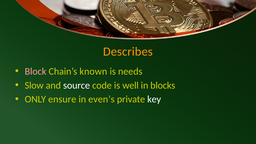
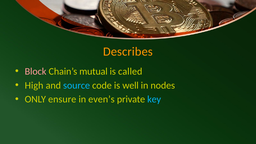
known: known -> mutual
needs: needs -> called
Slow: Slow -> High
source colour: white -> light blue
blocks: blocks -> nodes
key colour: white -> light blue
